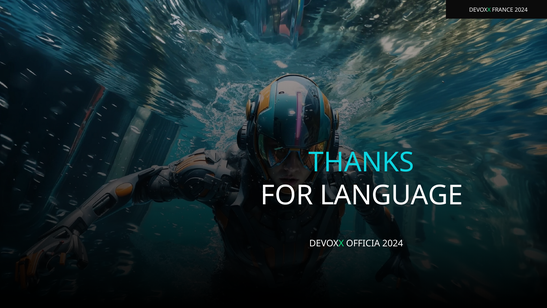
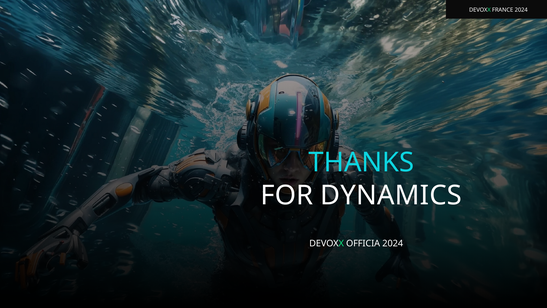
LANGUAGE: LANGUAGE -> DYNAMICS
